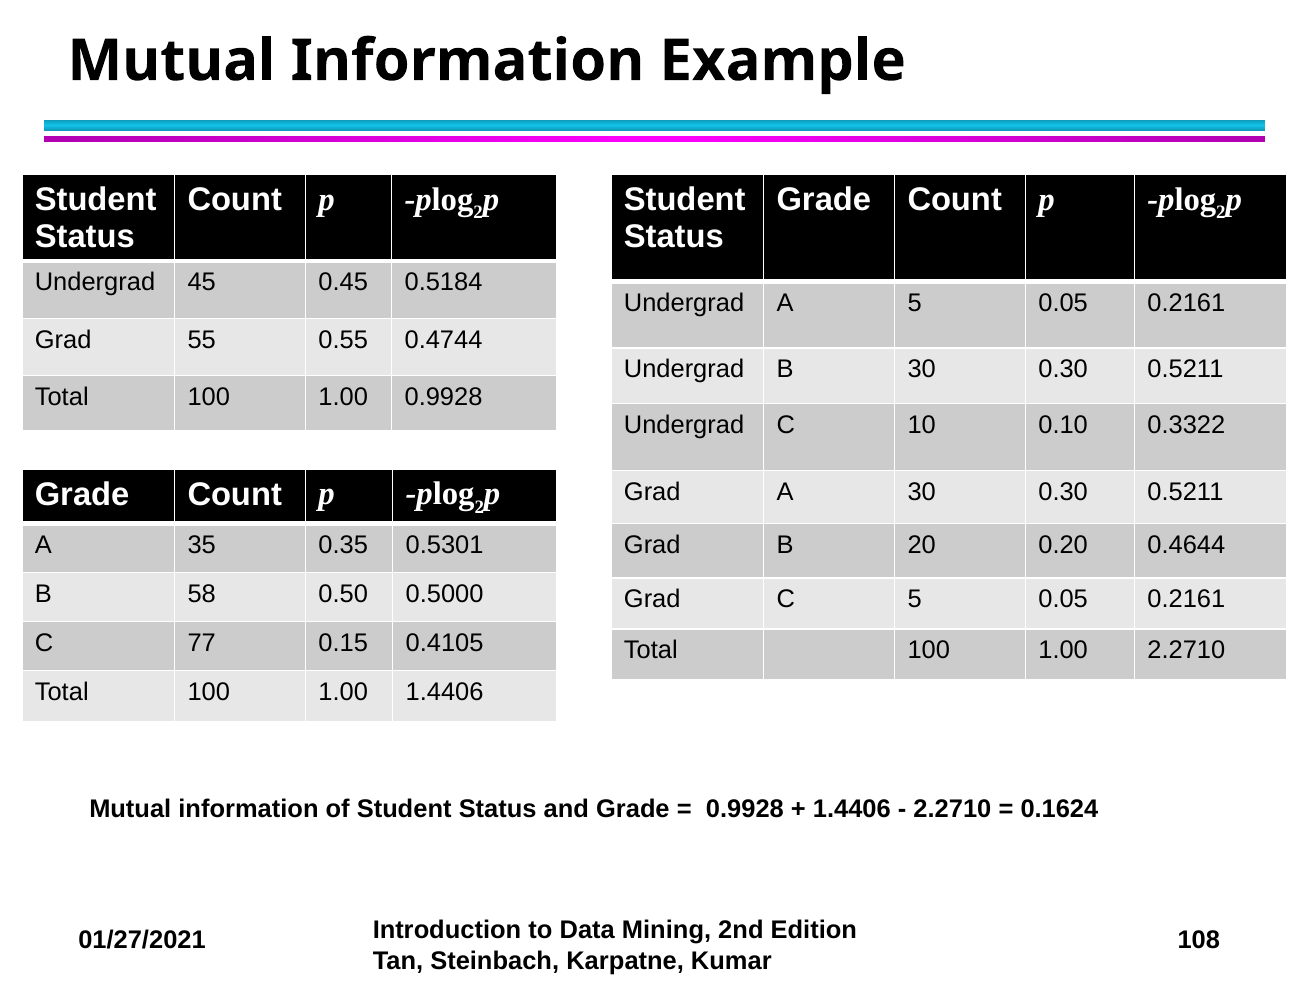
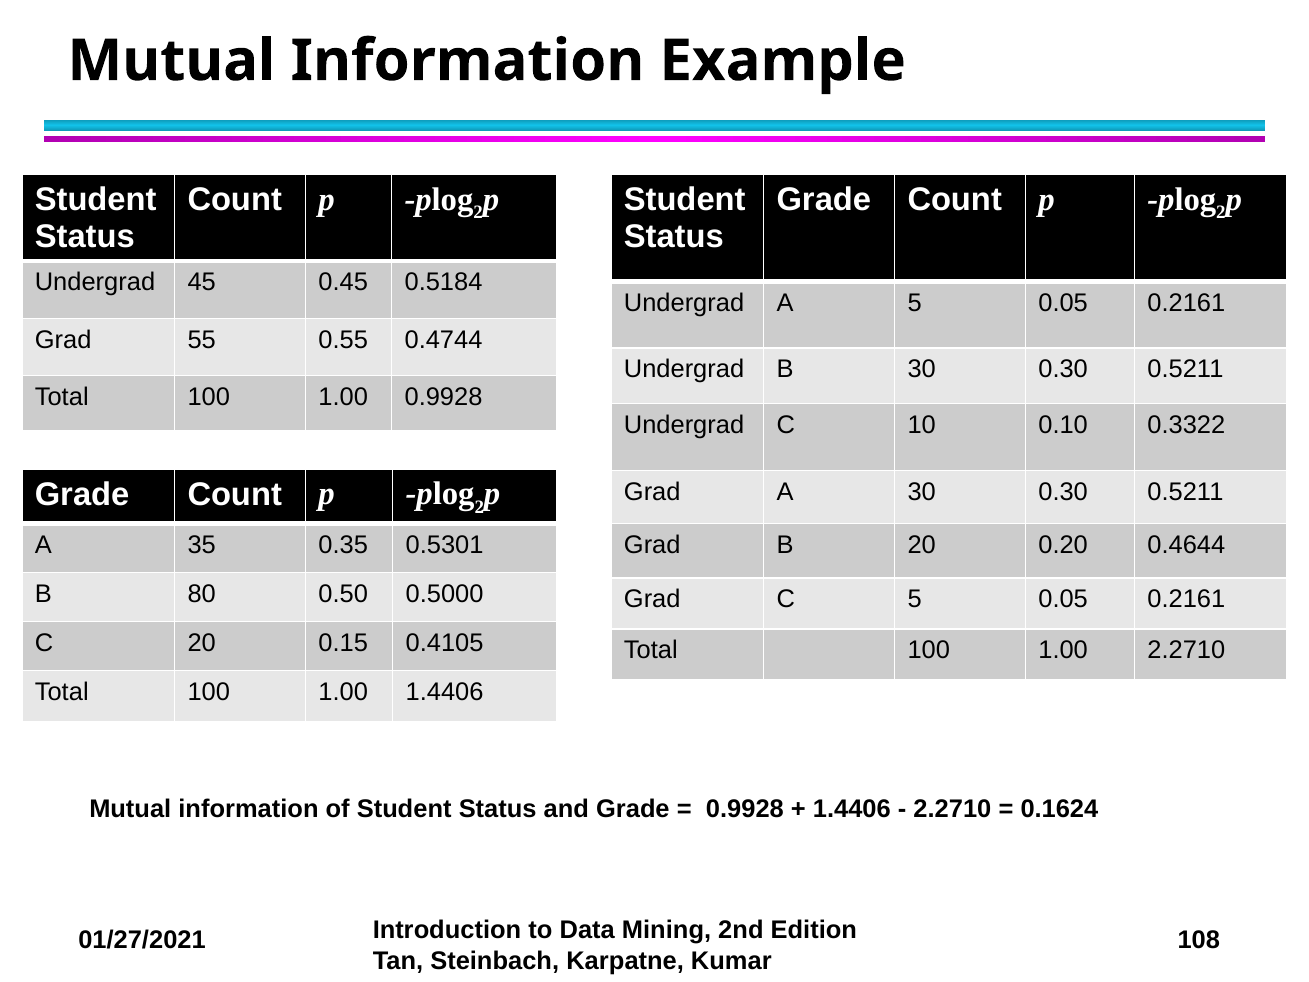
58: 58 -> 80
C 77: 77 -> 20
